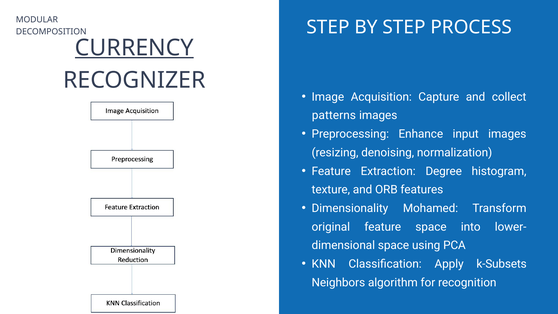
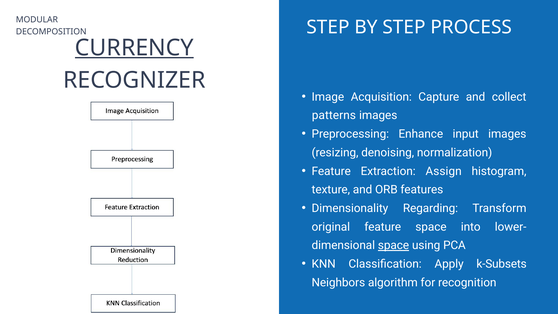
Degree: Degree -> Assign
Mohamed: Mohamed -> Regarding
space at (394, 245) underline: none -> present
